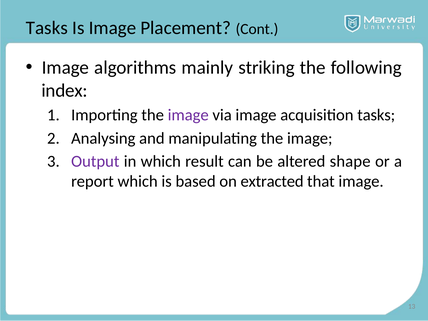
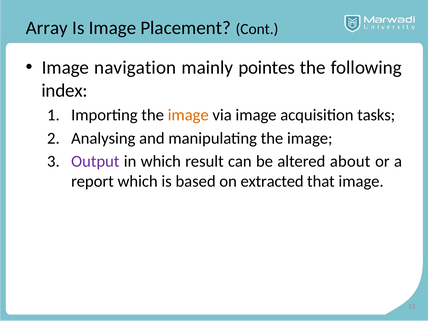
Tasks at (47, 28): Tasks -> Array
algorithms: algorithms -> navigation
striking: striking -> pointes
image at (188, 115) colour: purple -> orange
shape: shape -> about
